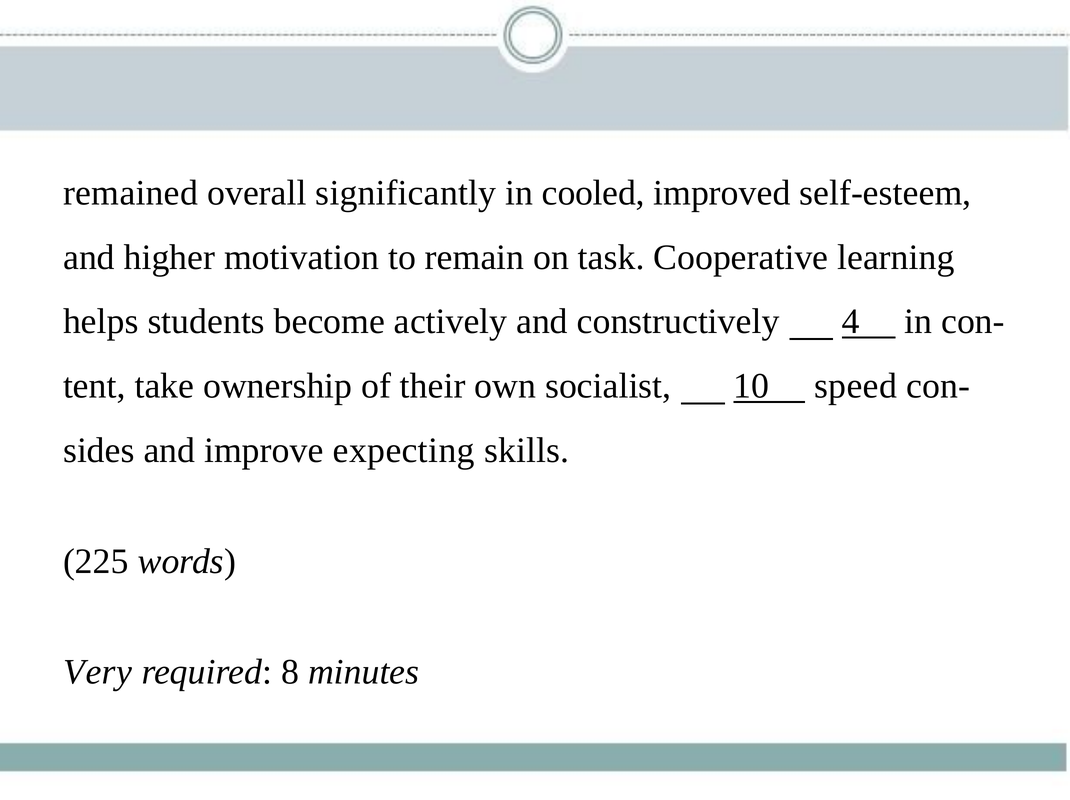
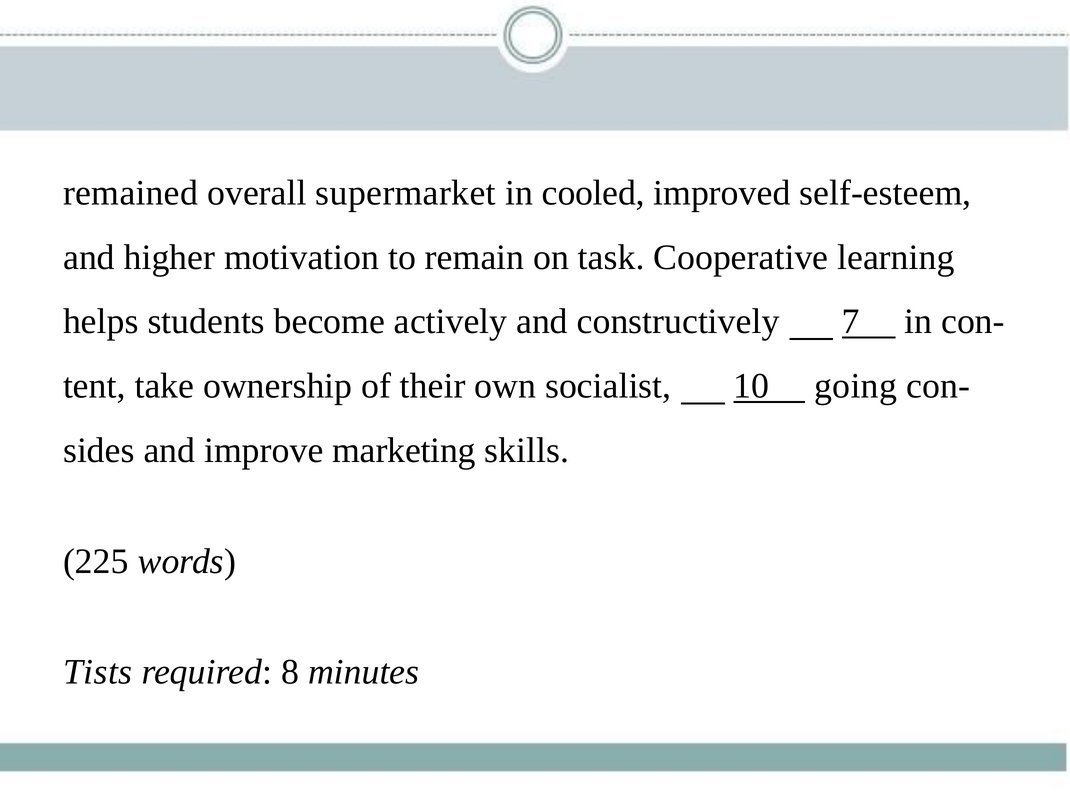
significantly: significantly -> supermarket
4: 4 -> 7
speed: speed -> going
expecting: expecting -> marketing
Very: Very -> Tists
